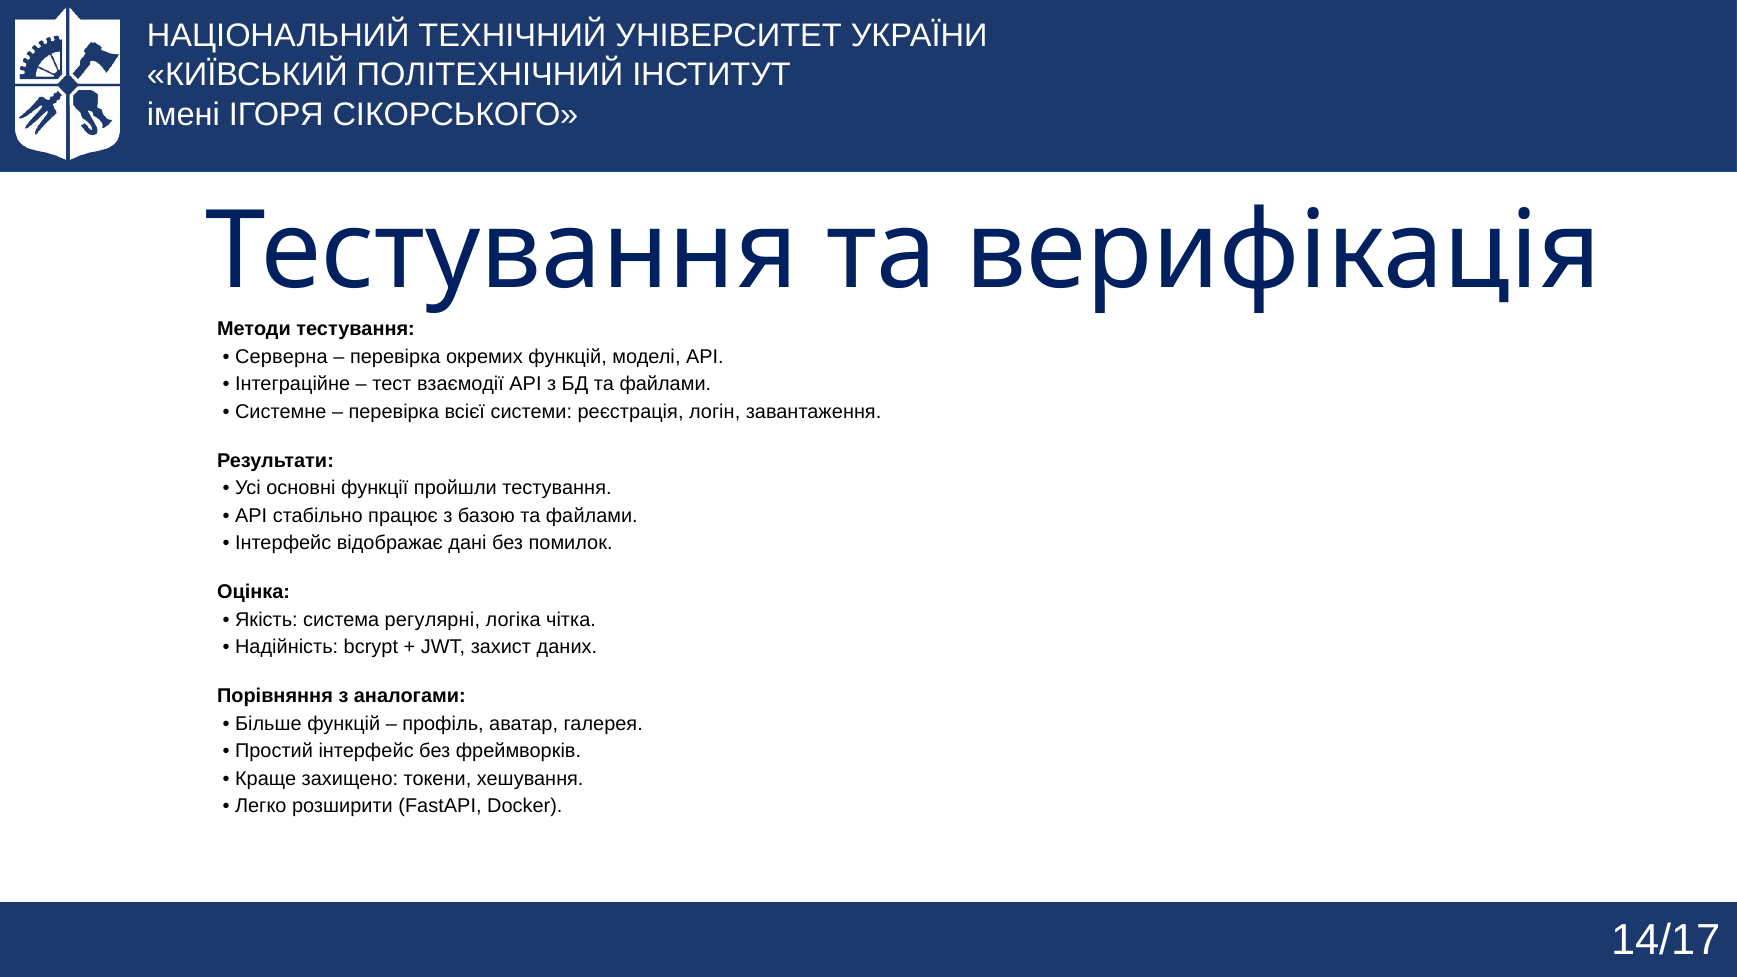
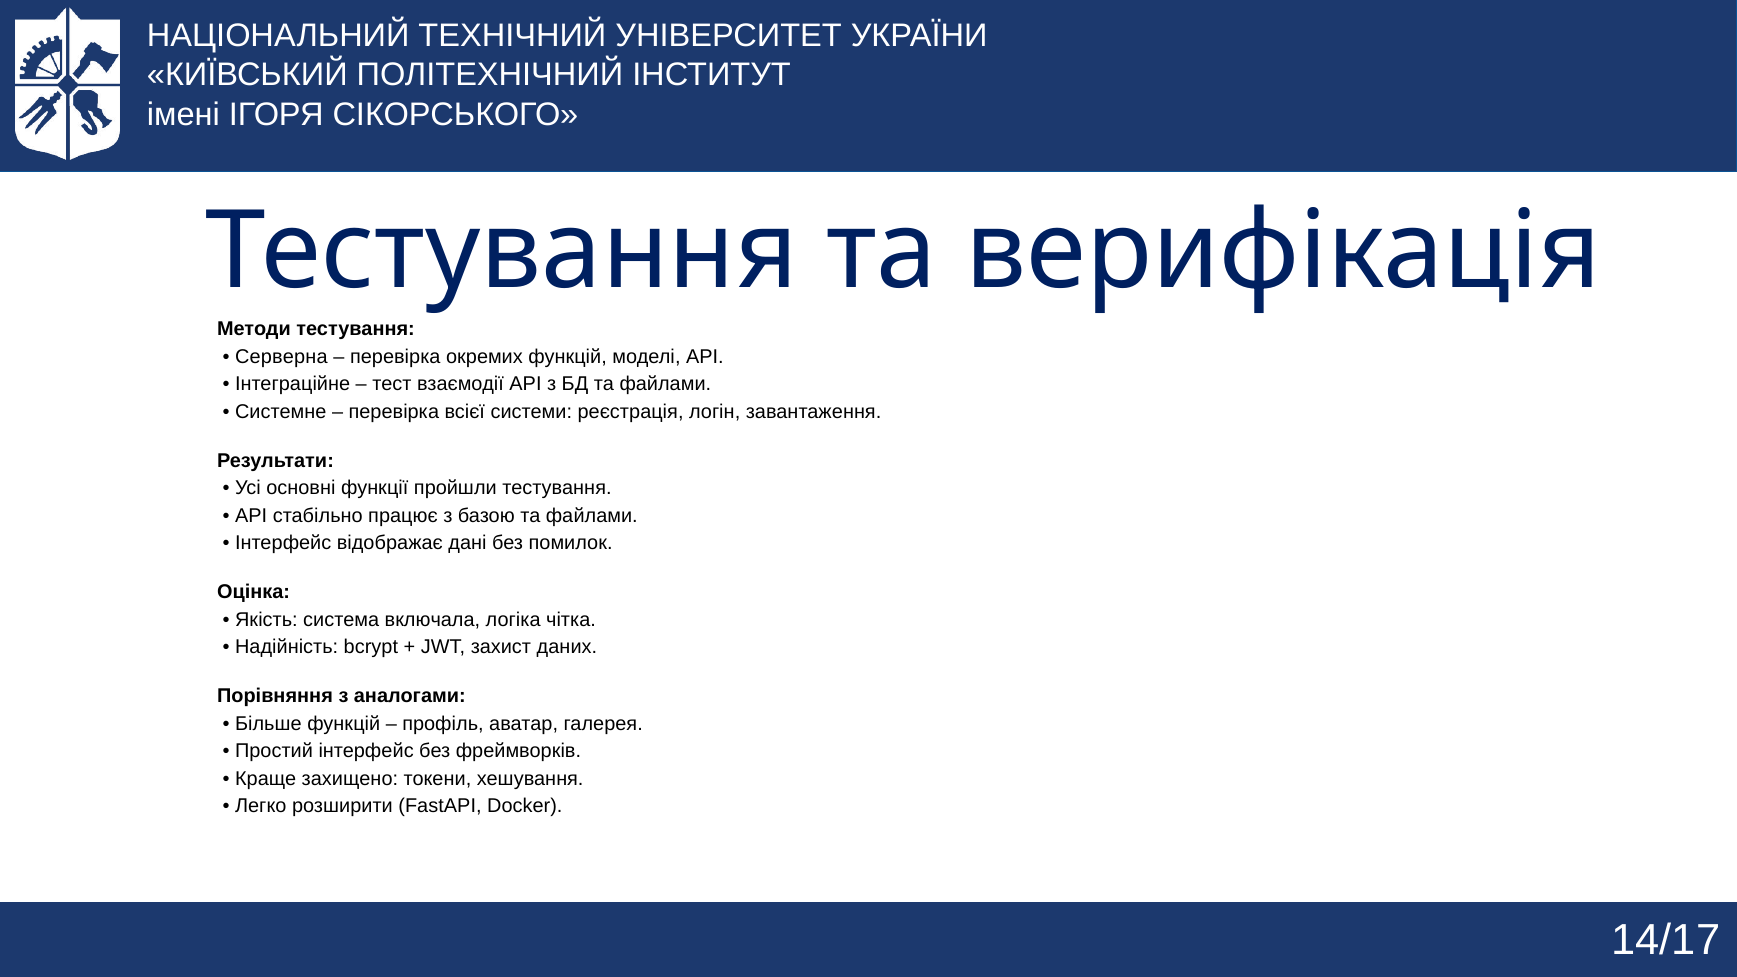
регулярні: регулярні -> включала
